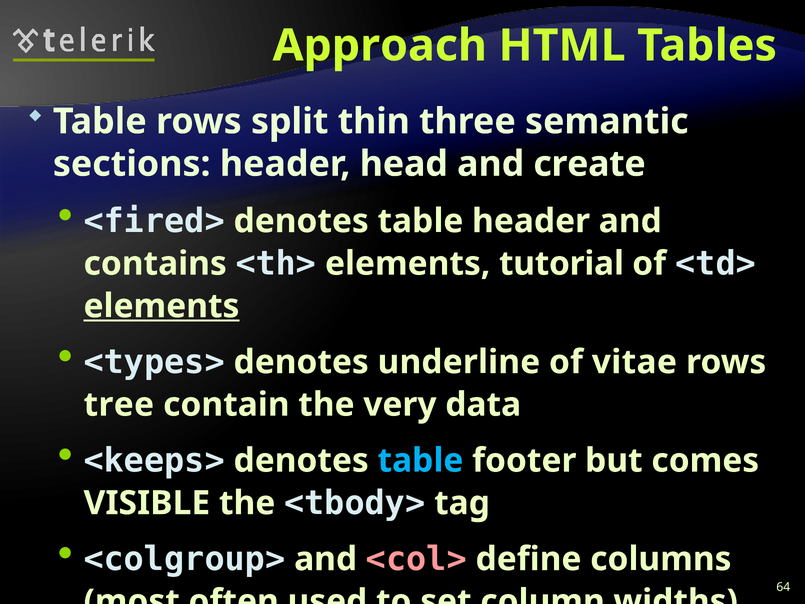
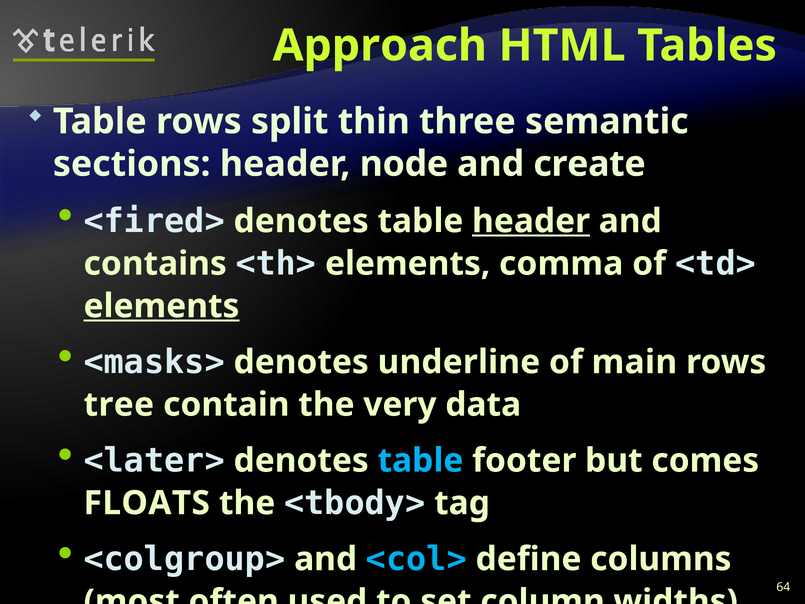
head: head -> node
header at (531, 221) underline: none -> present
tutorial: tutorial -> comma
<types>: <types> -> <masks>
vitae: vitae -> main
<keeps>: <keeps> -> <later>
VISIBLE: VISIBLE -> FLOATS
<col> colour: pink -> light blue
